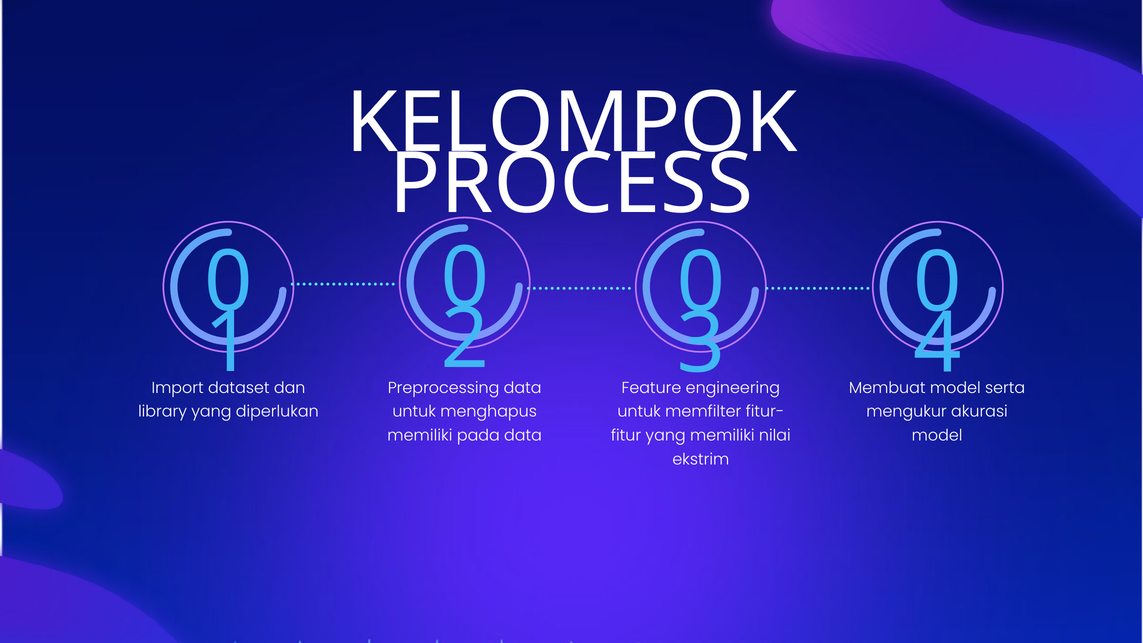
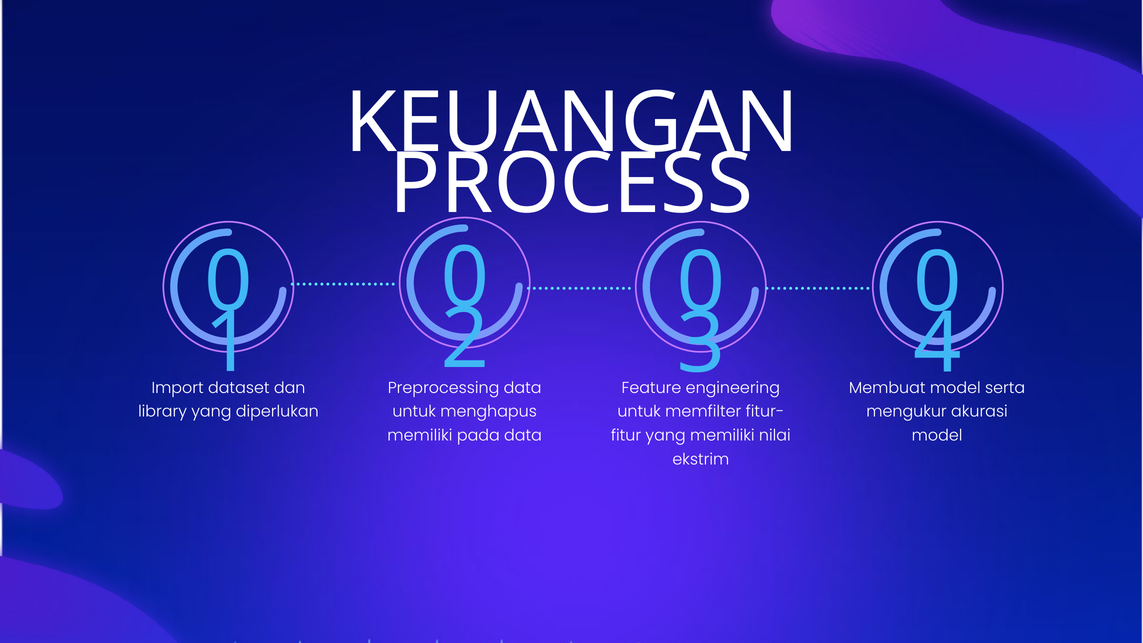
KELOMPOK: KELOMPOK -> KEUANGAN
